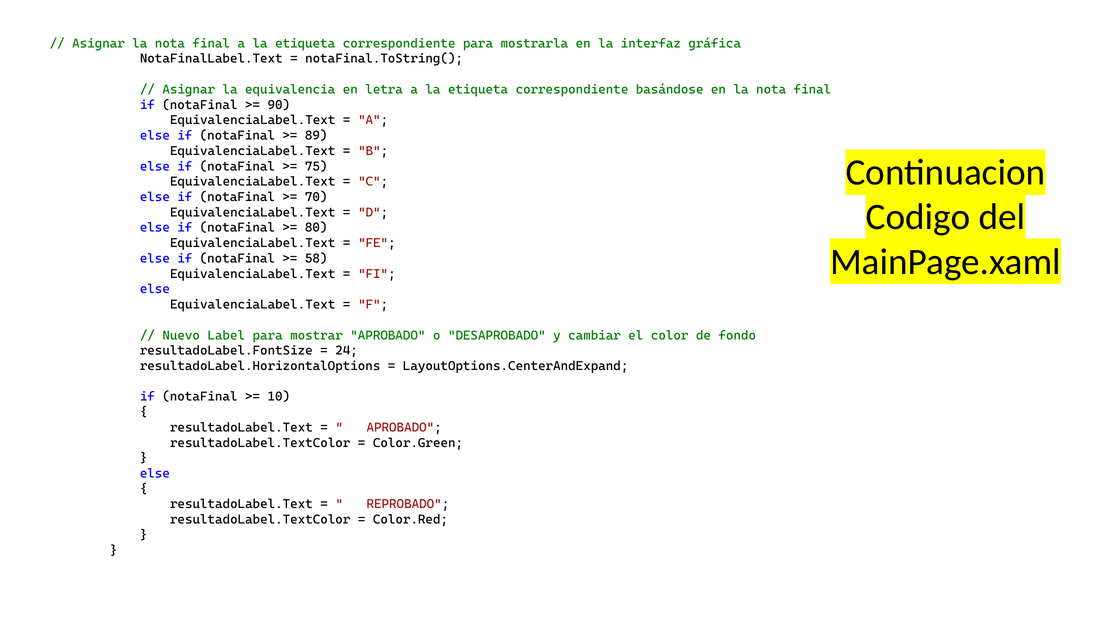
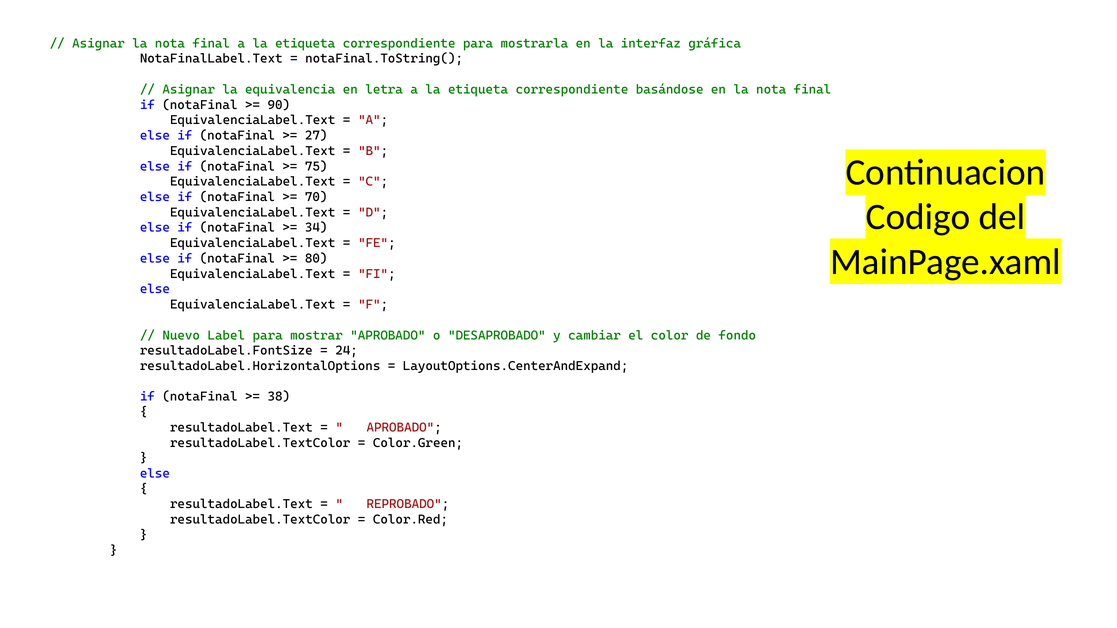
89: 89 -> 27
80: 80 -> 34
58: 58 -> 80
10: 10 -> 38
